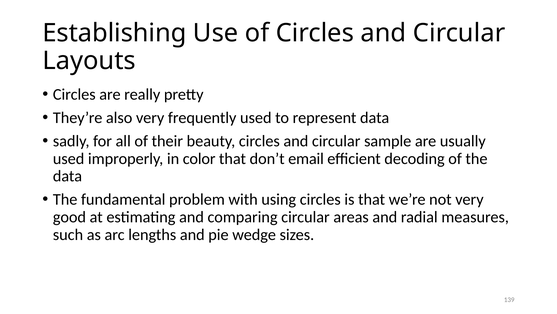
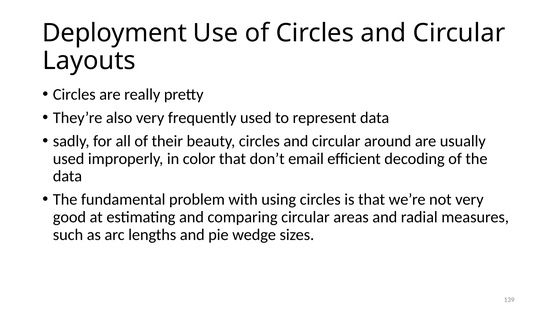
Establishing: Establishing -> Deployment
sample: sample -> around
